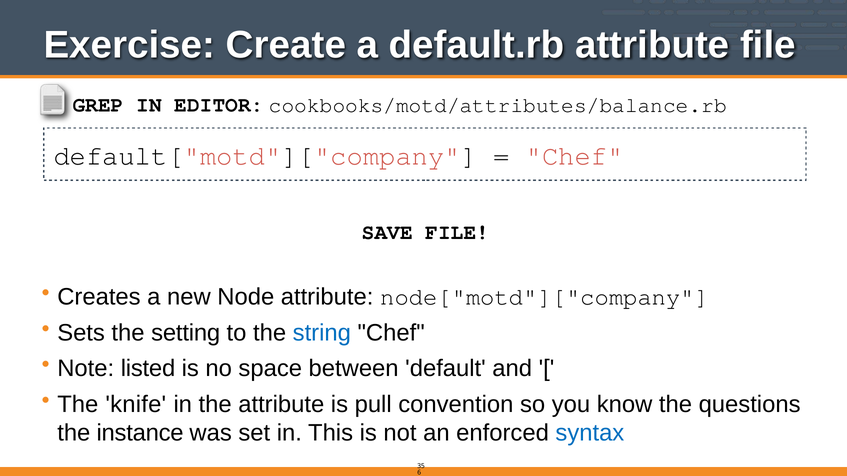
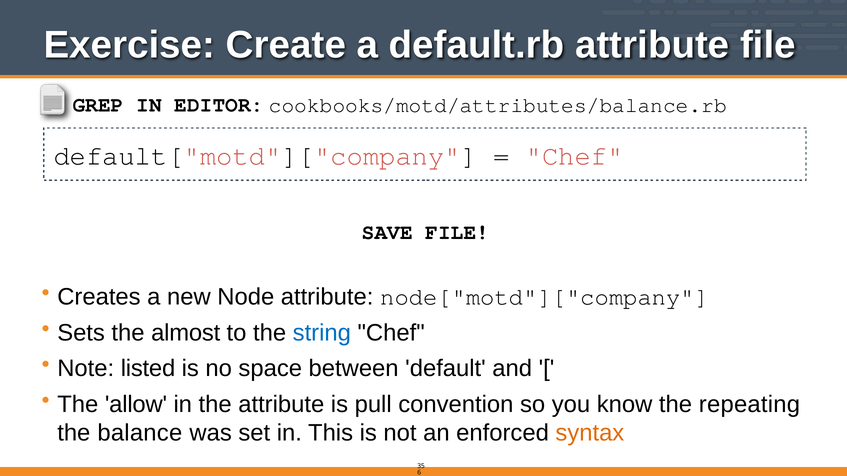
setting: setting -> almost
knife: knife -> allow
questions: questions -> repeating
instance: instance -> balance
syntax colour: blue -> orange
